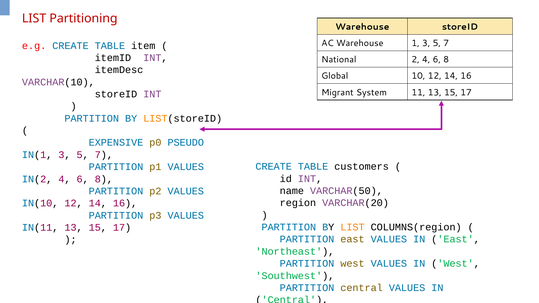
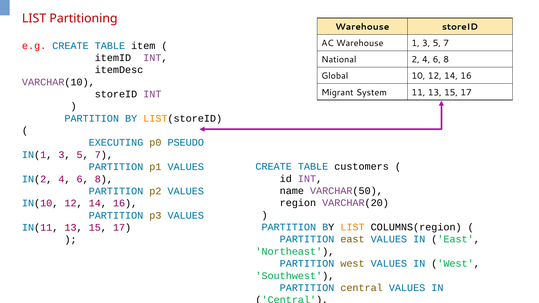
EXPENSIVE: EXPENSIVE -> EXECUTING
